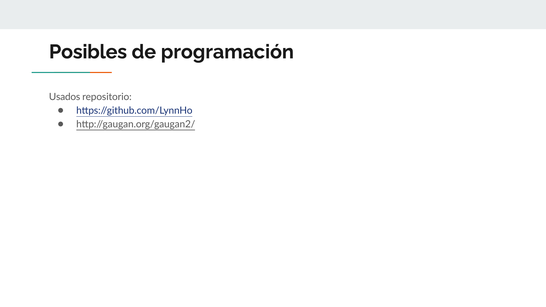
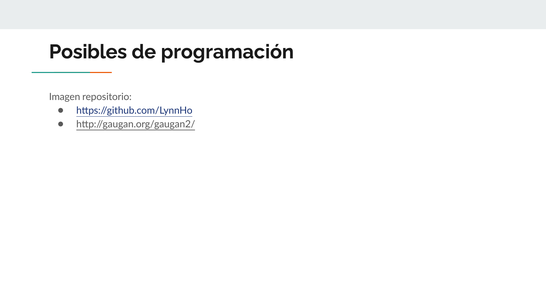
Usados: Usados -> Imagen
